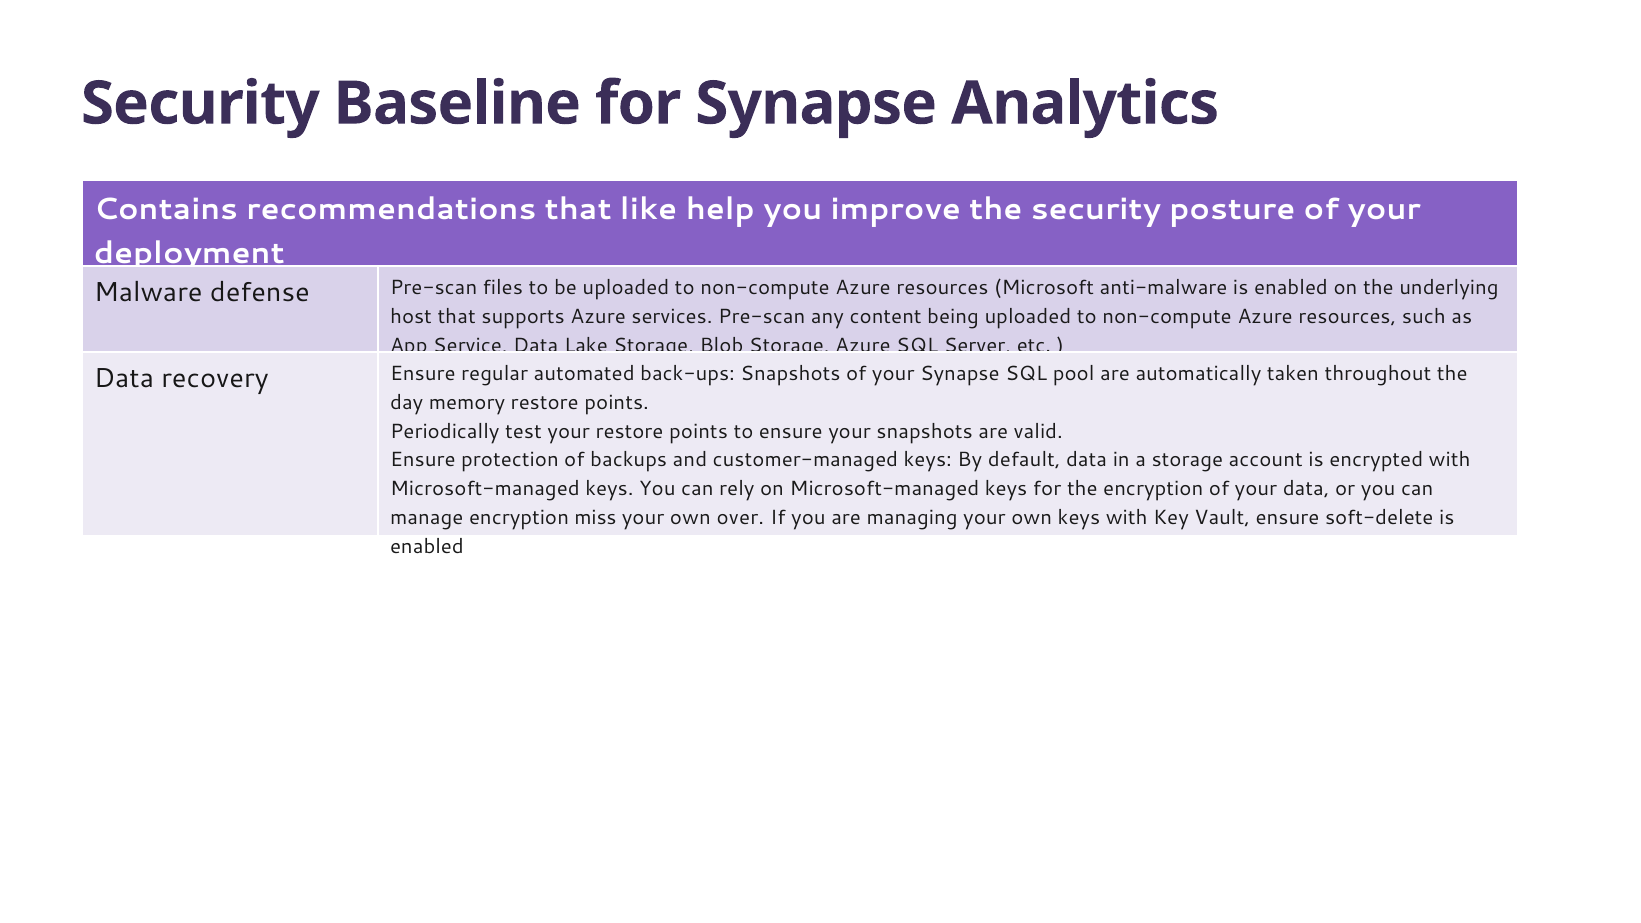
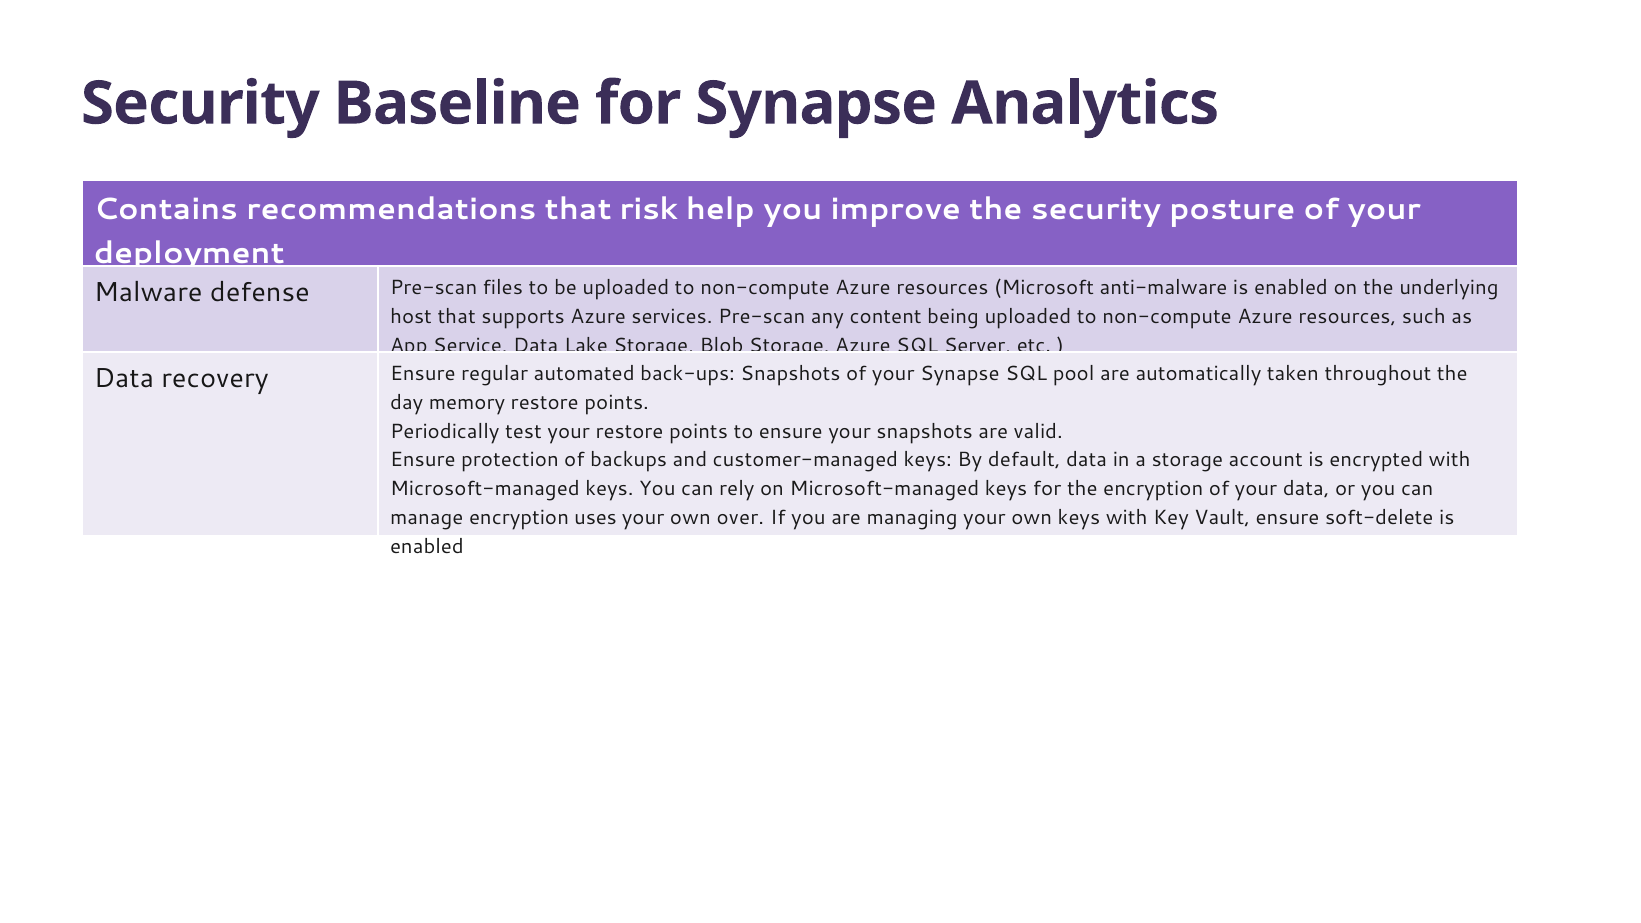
like: like -> risk
miss: miss -> uses
